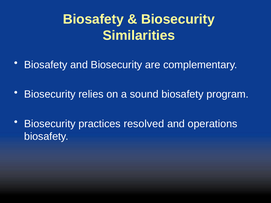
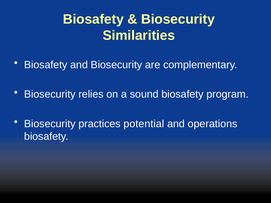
resolved: resolved -> potential
